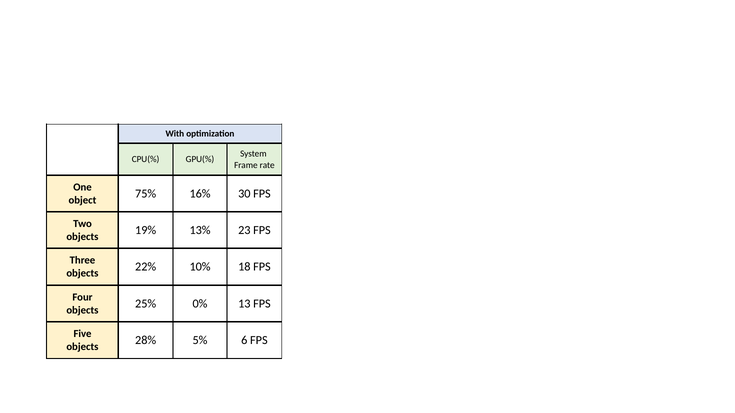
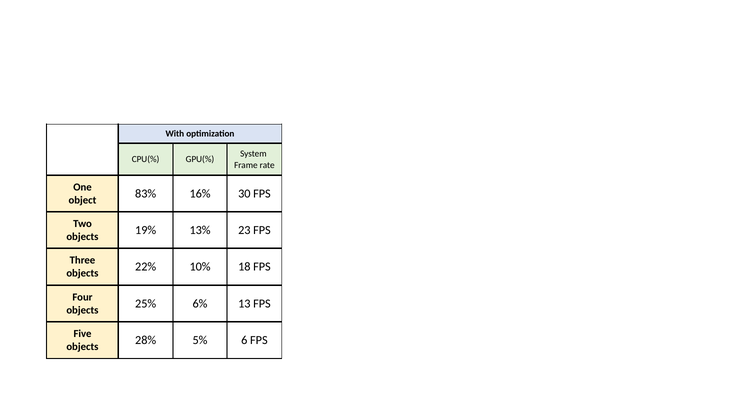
75%: 75% -> 83%
0%: 0% -> 6%
